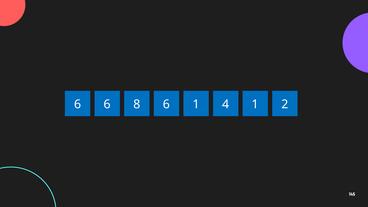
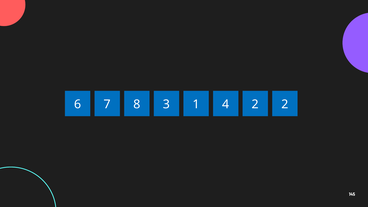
6 6: 6 -> 7
8 6: 6 -> 3
4 1: 1 -> 2
